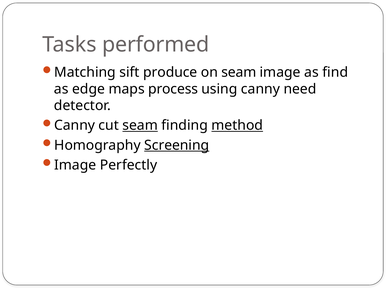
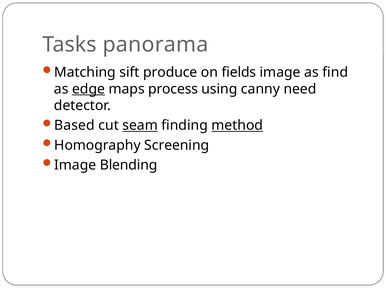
performed: performed -> panorama
on seam: seam -> fields
edge underline: none -> present
Canny at (75, 126): Canny -> Based
Screening underline: present -> none
Perfectly: Perfectly -> Blending
